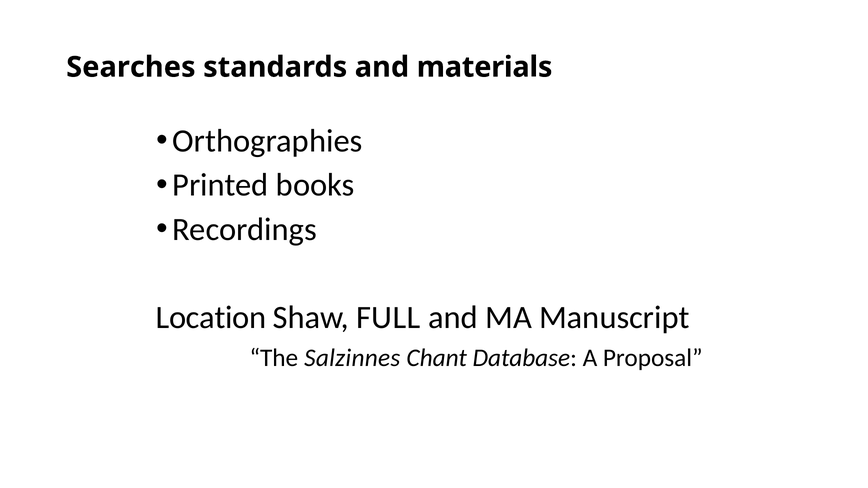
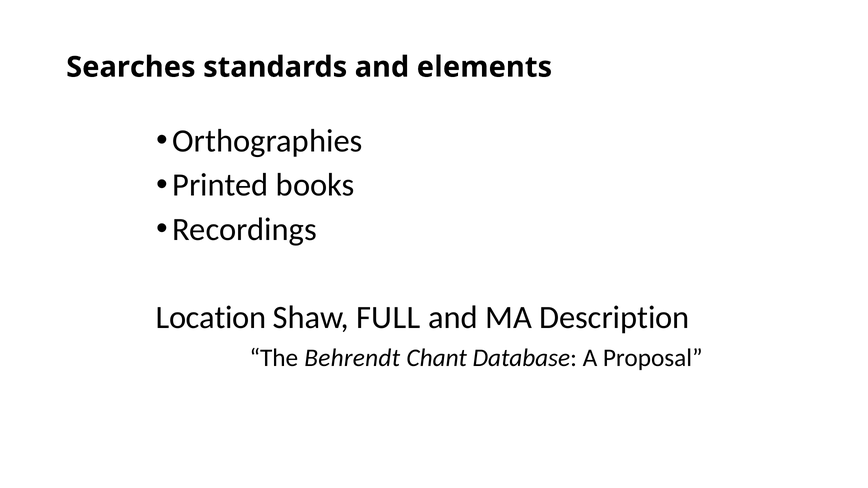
materials: materials -> elements
Manuscript: Manuscript -> Description
Salzinnes: Salzinnes -> Behrendt
